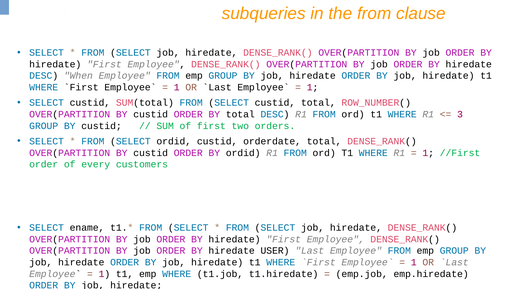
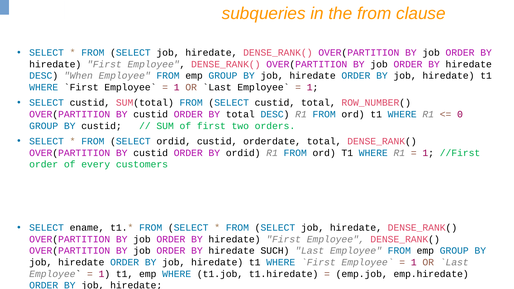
3: 3 -> 0
USER: USER -> SUCH
